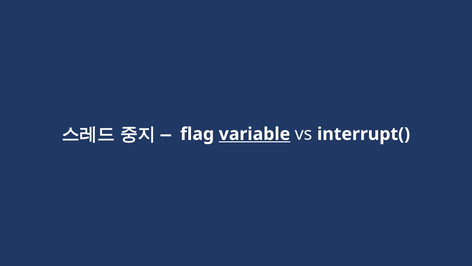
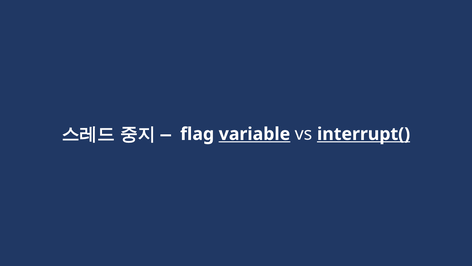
interrupt( underline: none -> present
